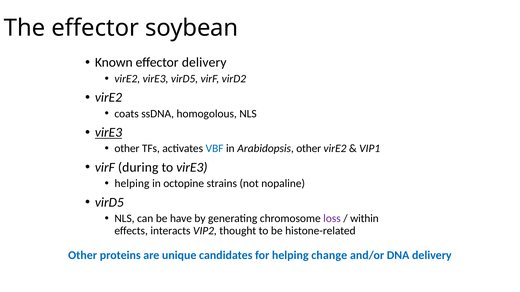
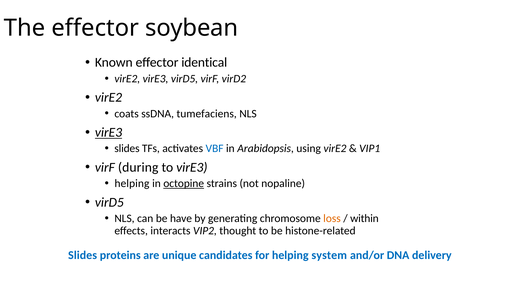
effector delivery: delivery -> identical
homogolous: homogolous -> tumefaciens
other at (127, 149): other -> slides
Arabidopsis other: other -> using
octopine underline: none -> present
loss colour: purple -> orange
Other at (83, 256): Other -> Slides
change: change -> system
